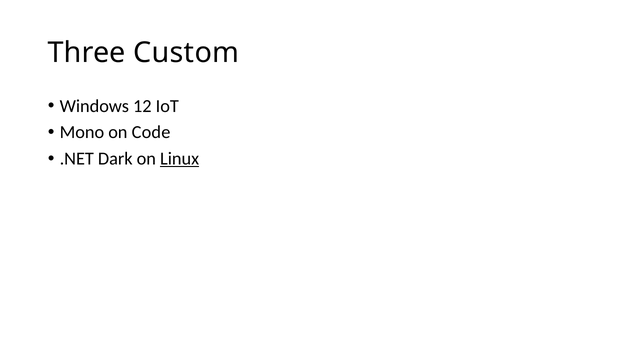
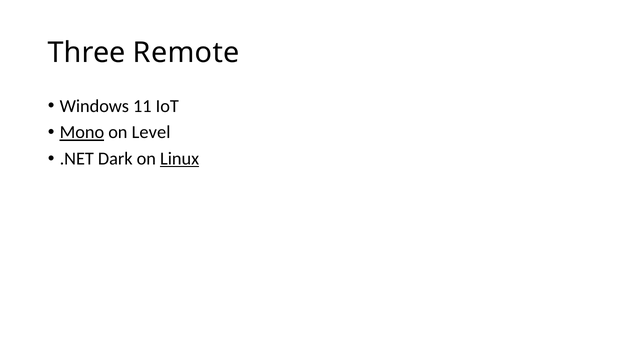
Custom: Custom -> Remote
12: 12 -> 11
Mono underline: none -> present
Code: Code -> Level
